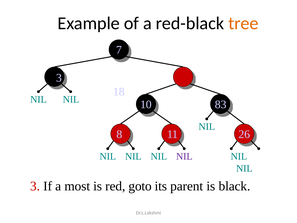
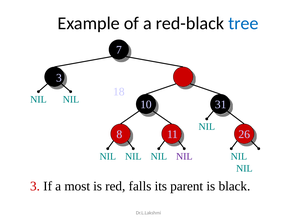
tree colour: orange -> blue
83: 83 -> 31
goto: goto -> falls
